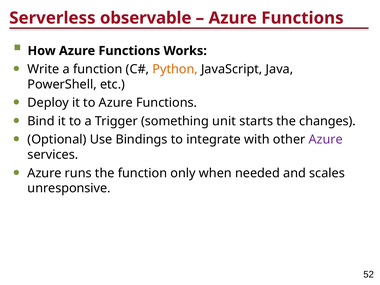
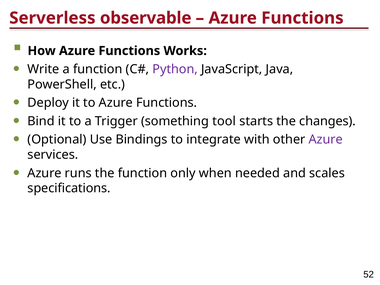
Python colour: orange -> purple
unit: unit -> tool
unresponsive: unresponsive -> specifications
